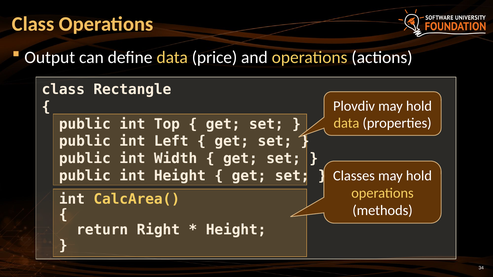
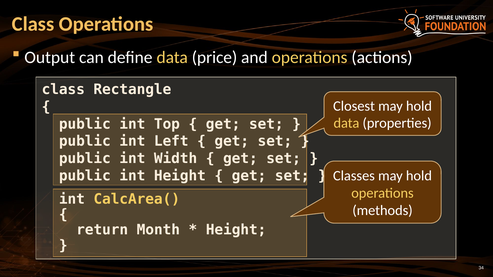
Plovdiv: Plovdiv -> Closest
Right: Right -> Month
